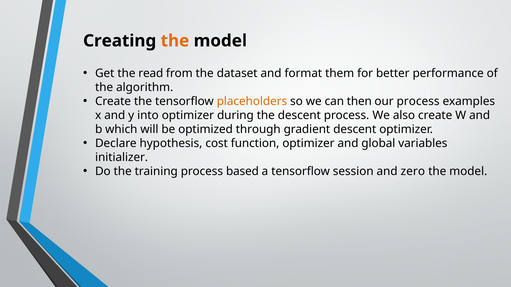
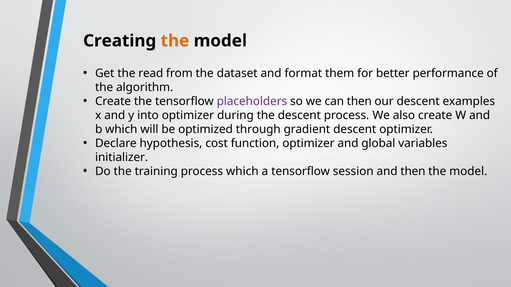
placeholders colour: orange -> purple
our process: process -> descent
process based: based -> which
and zero: zero -> then
